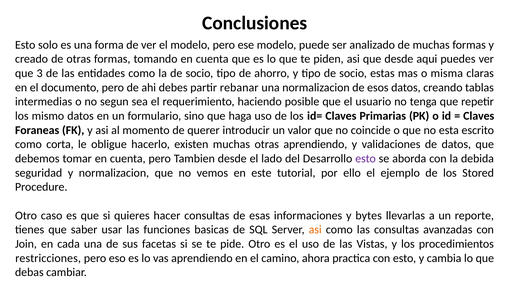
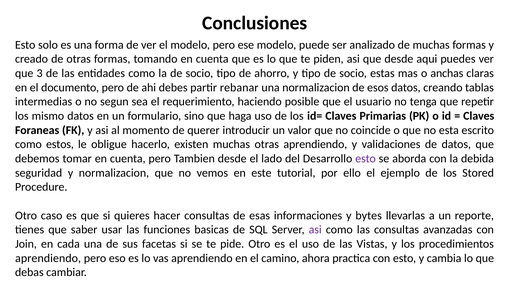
misma: misma -> anchas
corta: corta -> estos
asi at (315, 230) colour: orange -> purple
restricciones at (48, 258): restricciones -> aprendiendo
